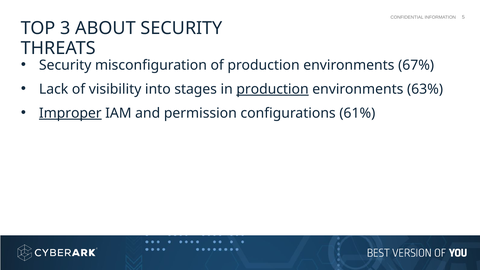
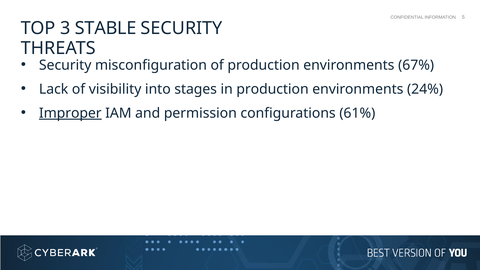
ABOUT: ABOUT -> STABLE
production at (273, 89) underline: present -> none
63%: 63% -> 24%
